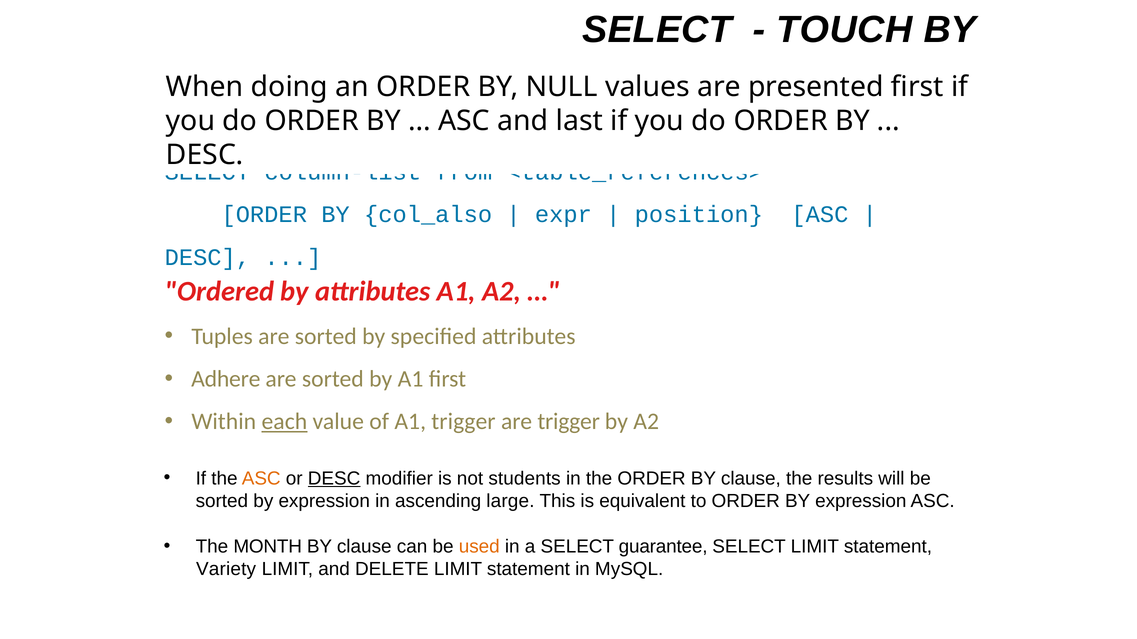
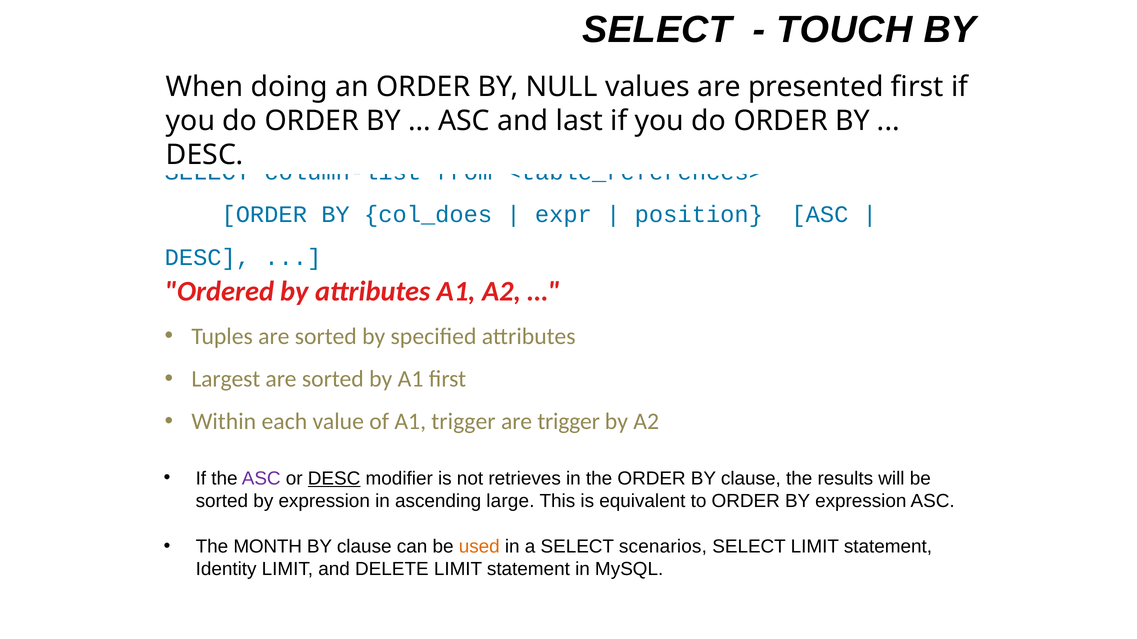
col_also: col_also -> col_does
Adhere: Adhere -> Largest
each underline: present -> none
ASC at (261, 479) colour: orange -> purple
students: students -> retrieves
guarantee: guarantee -> scenarios
Variety: Variety -> Identity
